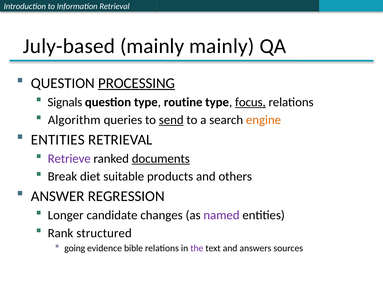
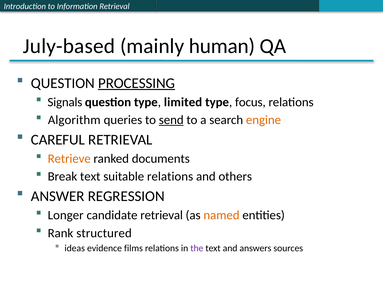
mainly mainly: mainly -> human
routine: routine -> limited
focus underline: present -> none
ENTITIES at (58, 140): ENTITIES -> CAREFUL
Retrieve colour: purple -> orange
documents underline: present -> none
Break diet: diet -> text
suitable products: products -> relations
candidate changes: changes -> retrieval
named colour: purple -> orange
going: going -> ideas
bible: bible -> films
